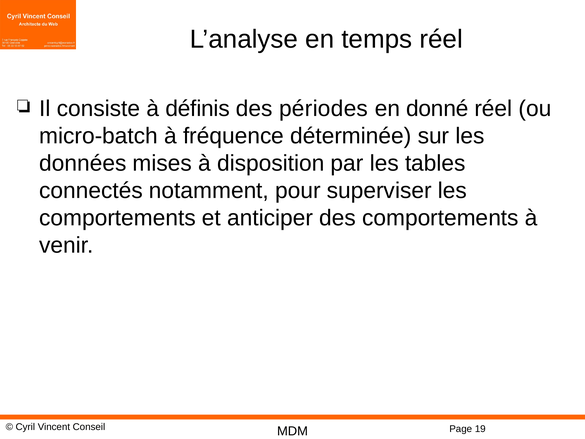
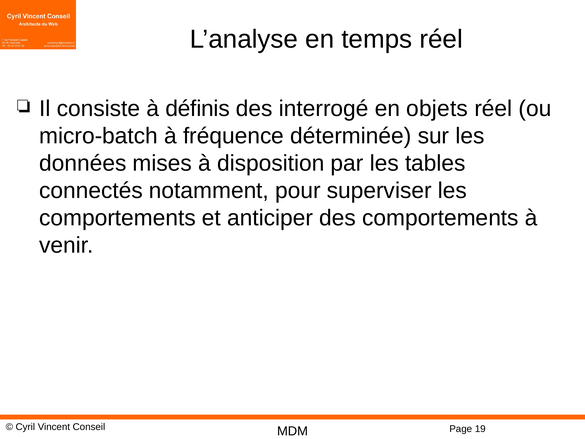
périodes: périodes -> interrogé
donné: donné -> objets
